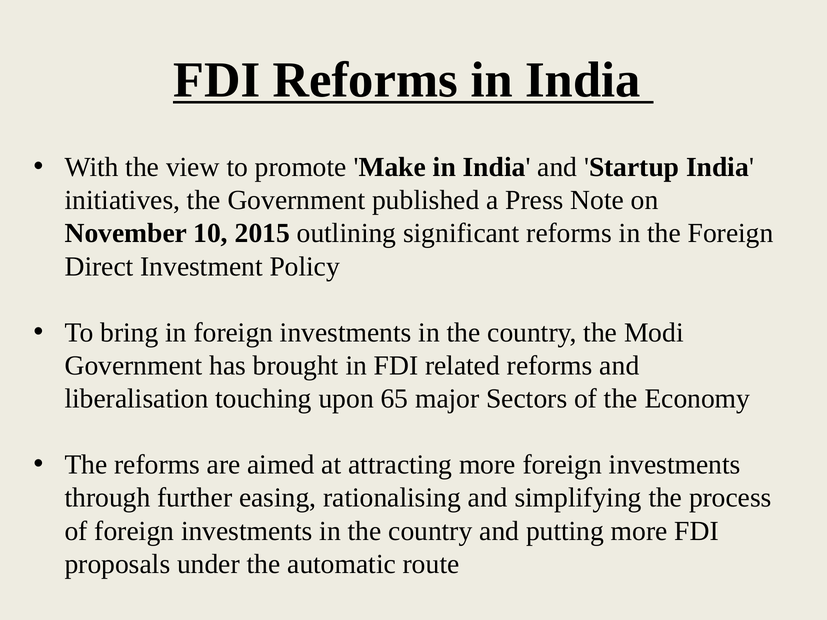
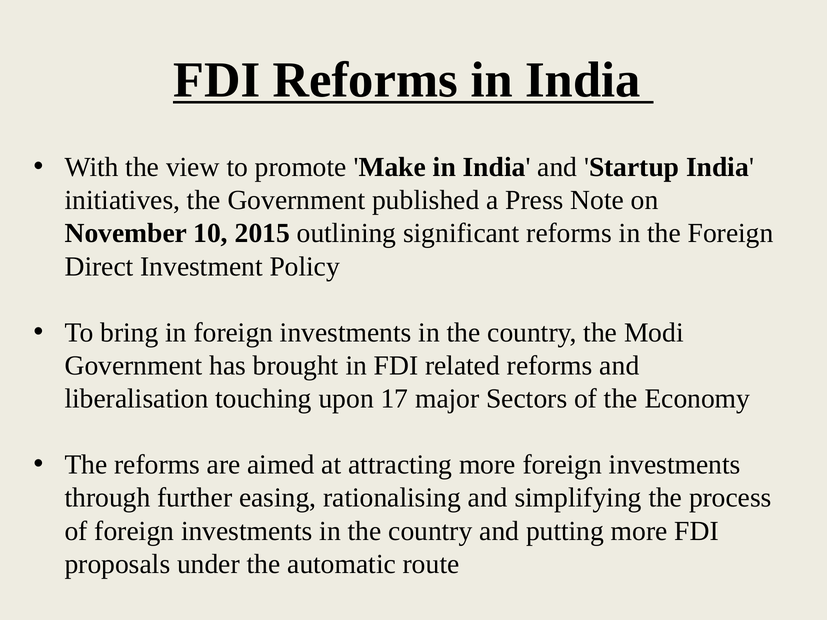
65: 65 -> 17
